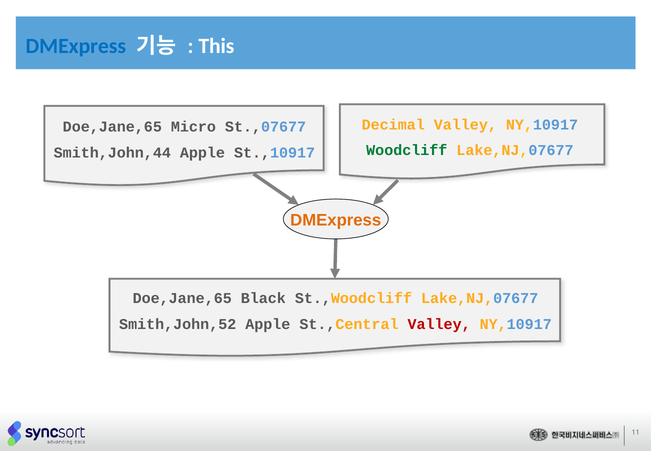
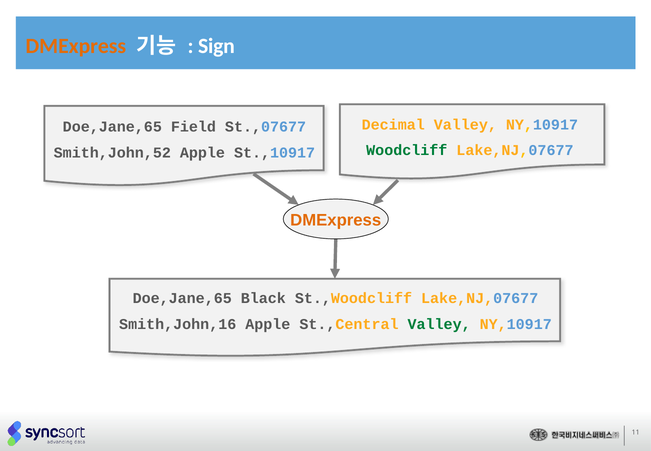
DMExpress at (76, 46) colour: blue -> orange
This: This -> Sign
Micro: Micro -> Field
Smith,John,44: Smith,John,44 -> Smith,John,52
Smith,John,52: Smith,John,52 -> Smith,John,16
Valley at (439, 324) colour: red -> green
